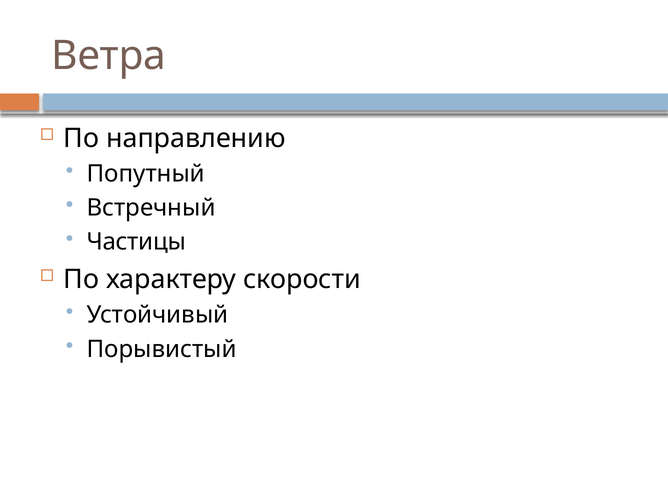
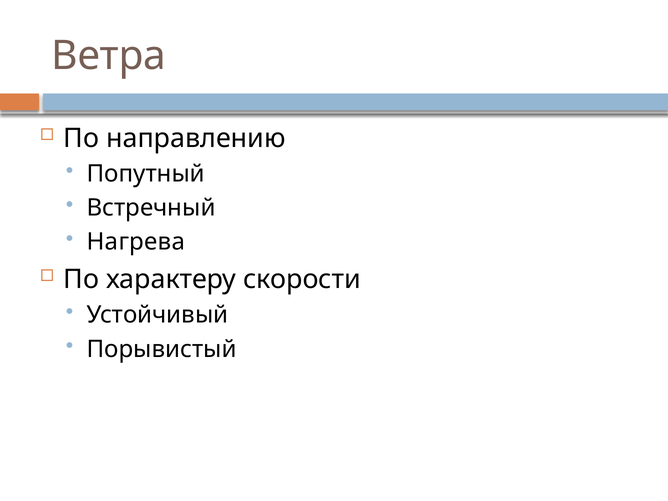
Частицы: Частицы -> Нагрева
